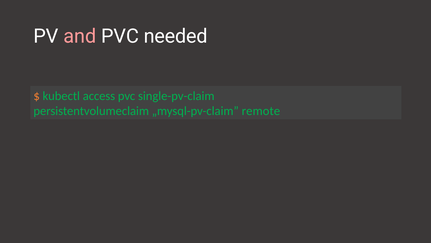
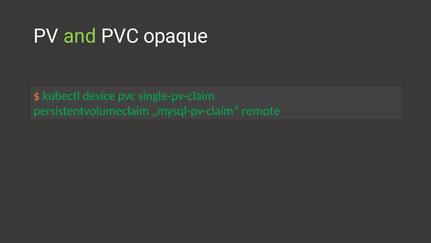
and colour: pink -> light green
needed: needed -> opaque
access: access -> device
